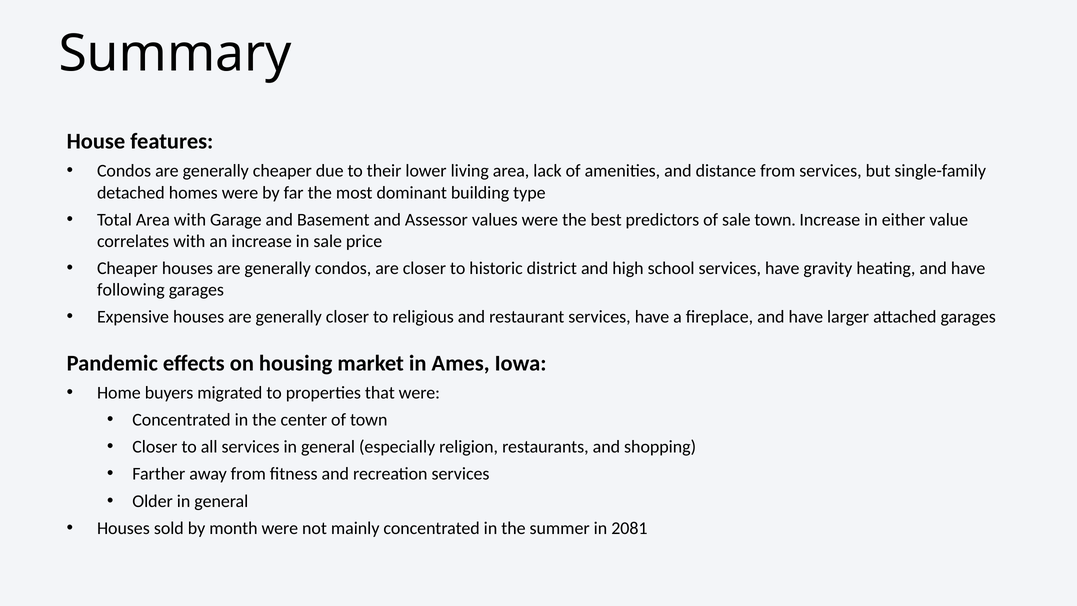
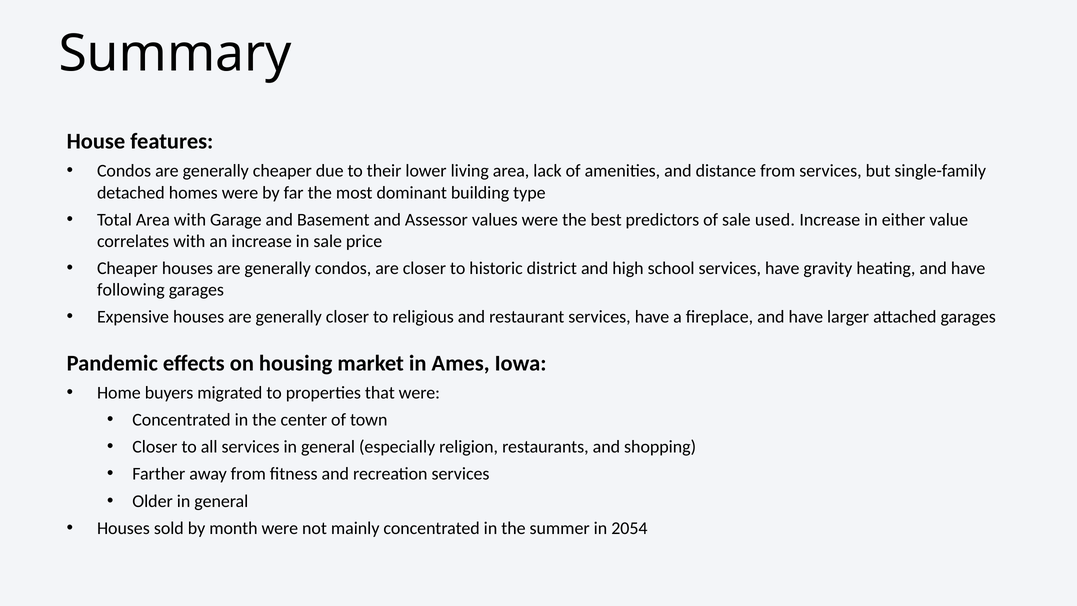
sale town: town -> used
2081: 2081 -> 2054
